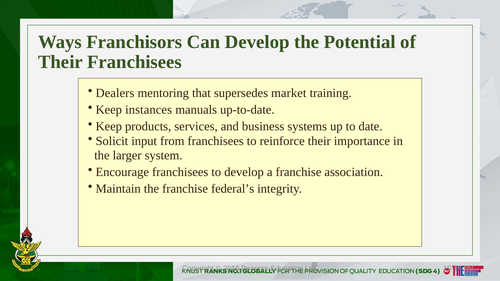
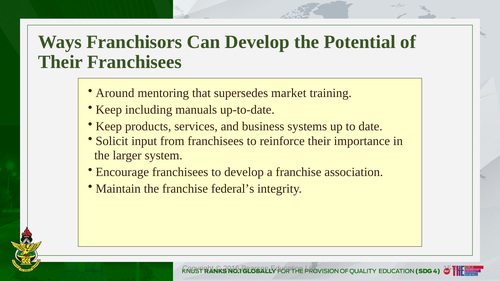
Dealers: Dealers -> Around
instances: instances -> including
